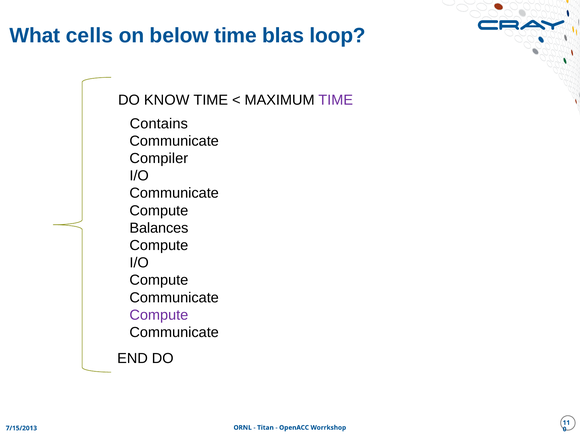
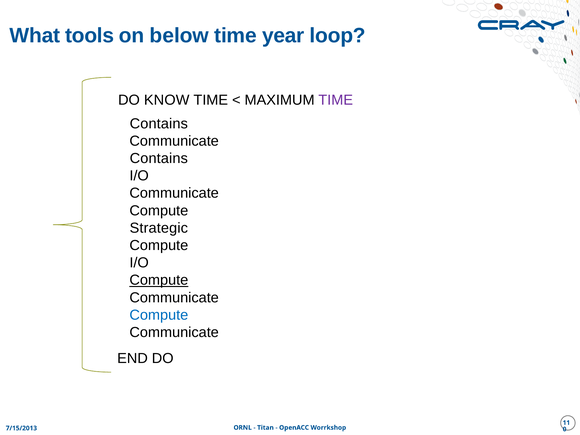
cells: cells -> tools
blas: blas -> year
Compiler at (159, 158): Compiler -> Contains
Balances: Balances -> Strategic
Compute at (159, 280) underline: none -> present
Compute at (159, 315) colour: purple -> blue
